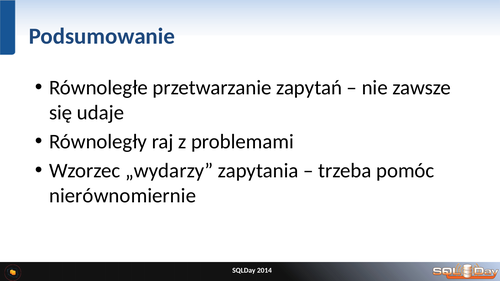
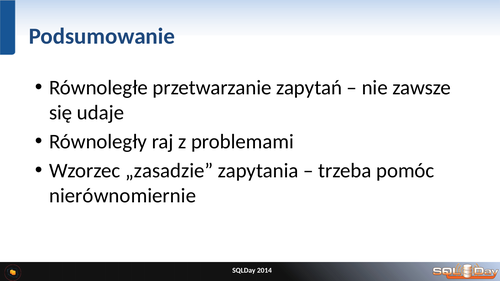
„wydarzy: „wydarzy -> „zasadzie
